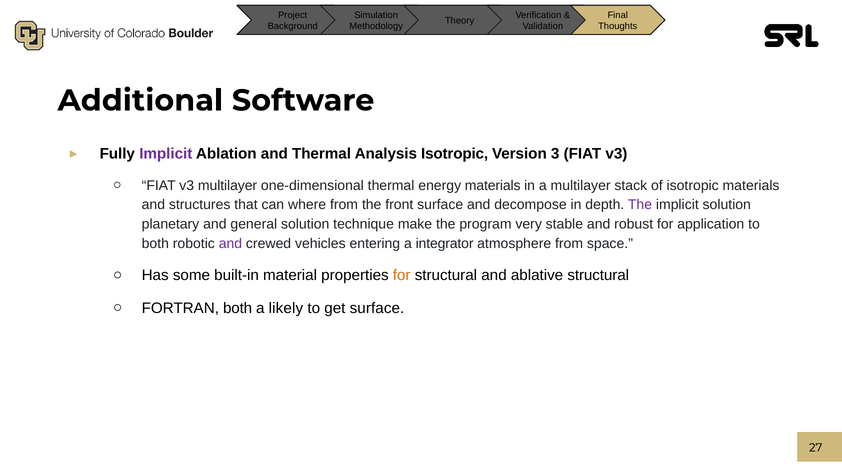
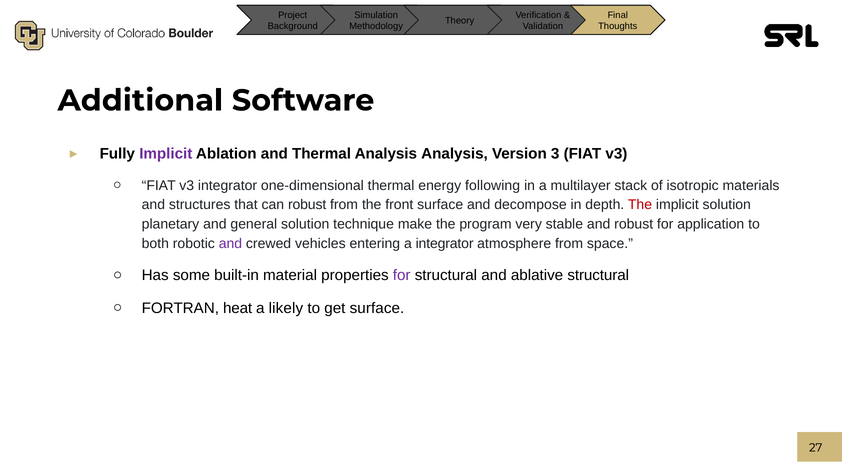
Analysis Isotropic: Isotropic -> Analysis
v3 multilayer: multilayer -> integrator
energy materials: materials -> following
can where: where -> robust
The at (640, 205) colour: purple -> red
for at (402, 276) colour: orange -> purple
FORTRAN both: both -> heat
